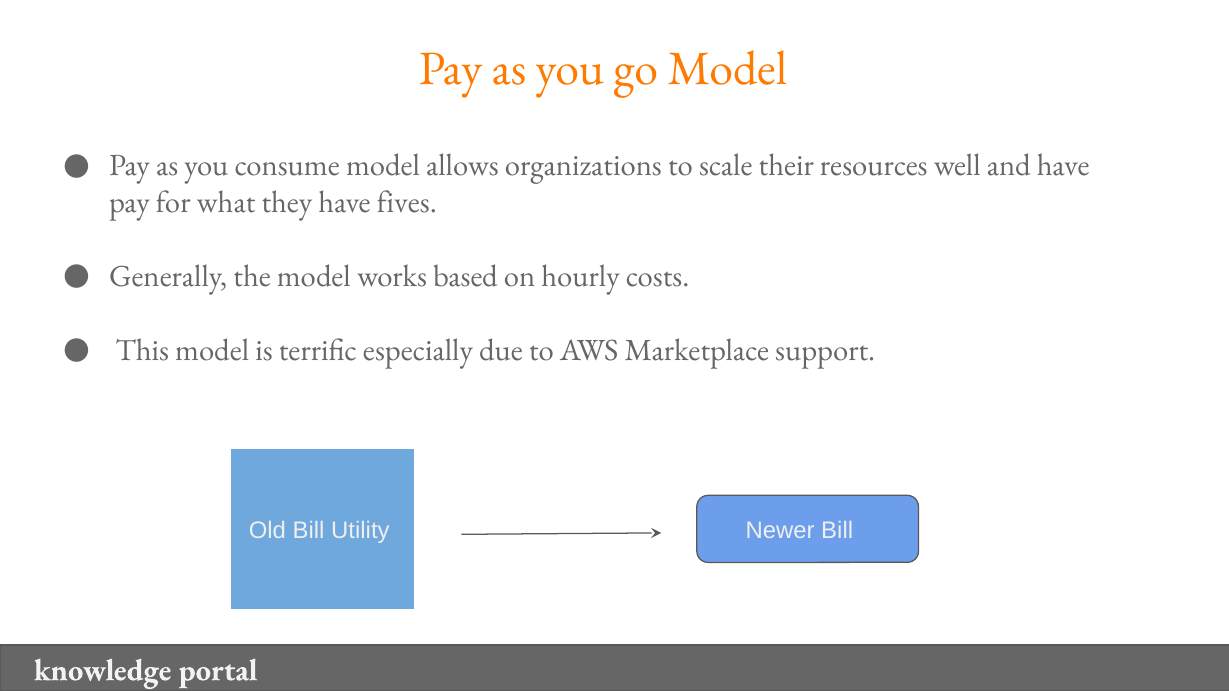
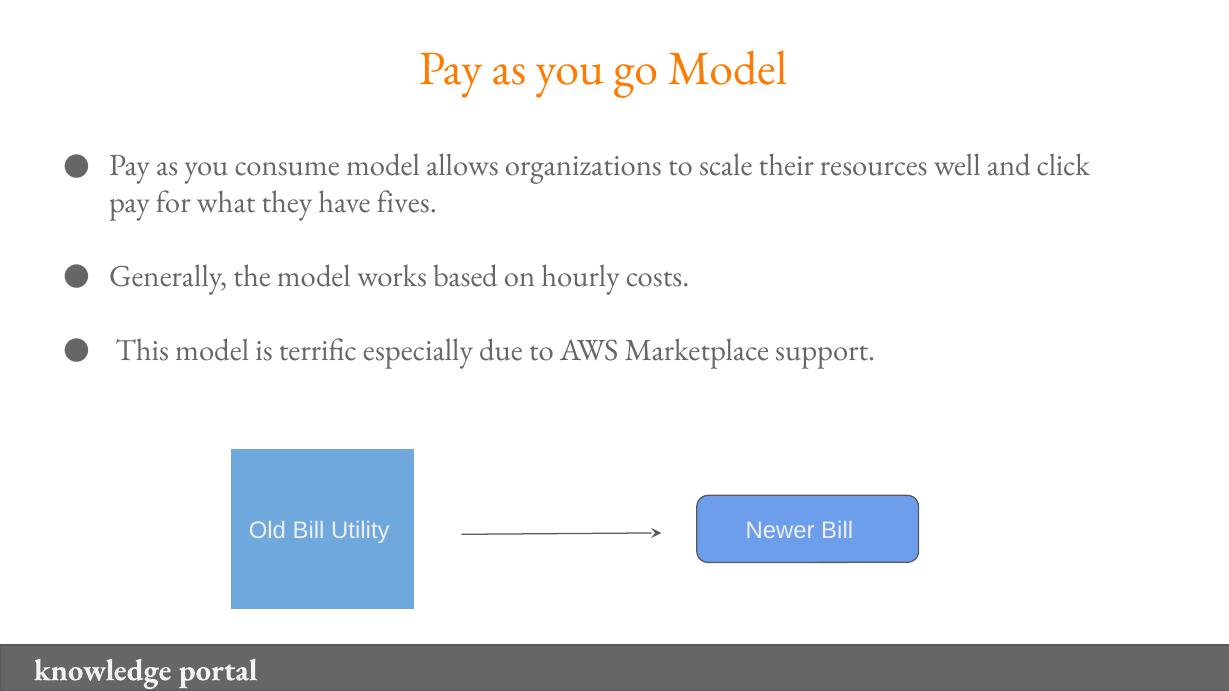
and have: have -> click
